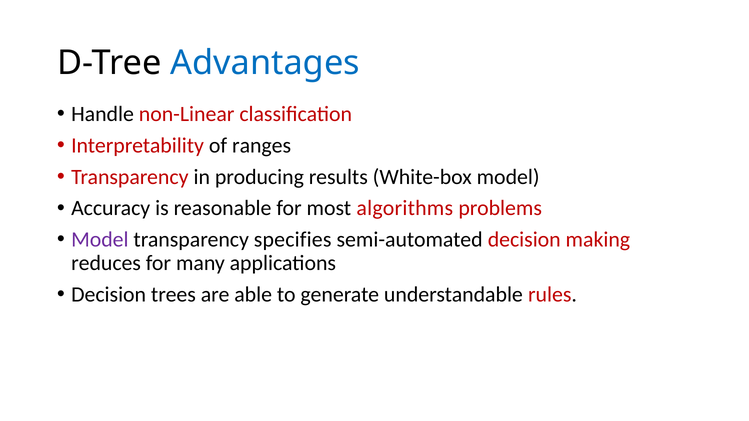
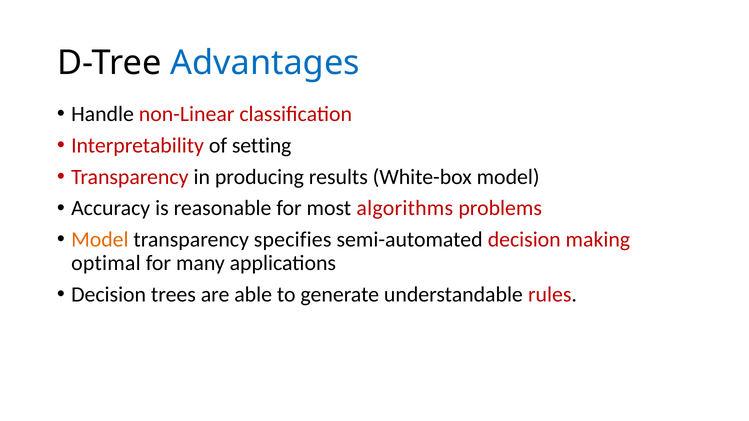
ranges: ranges -> setting
Model at (100, 240) colour: purple -> orange
reduces: reduces -> optimal
